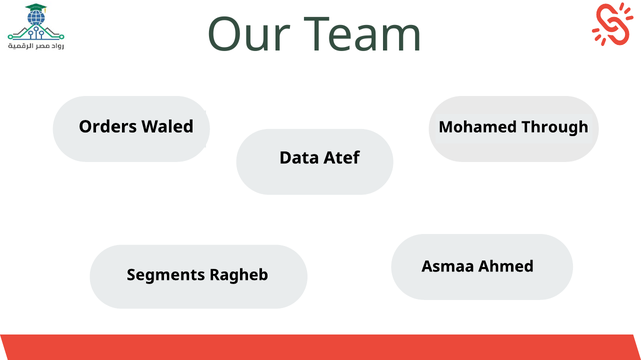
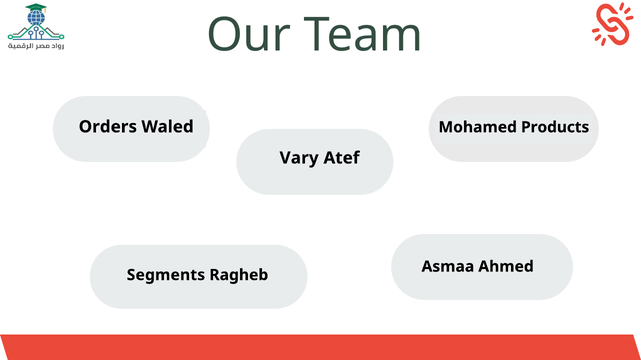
Through: Through -> Products
Data: Data -> Vary
